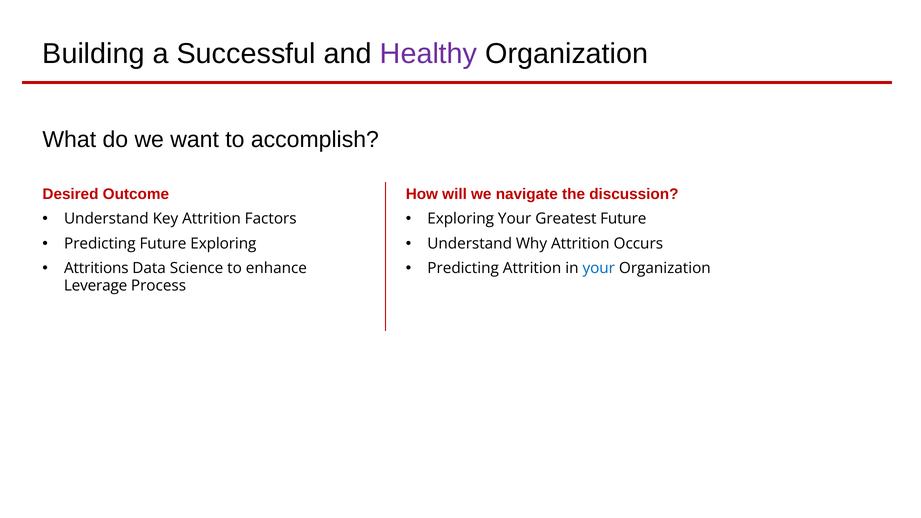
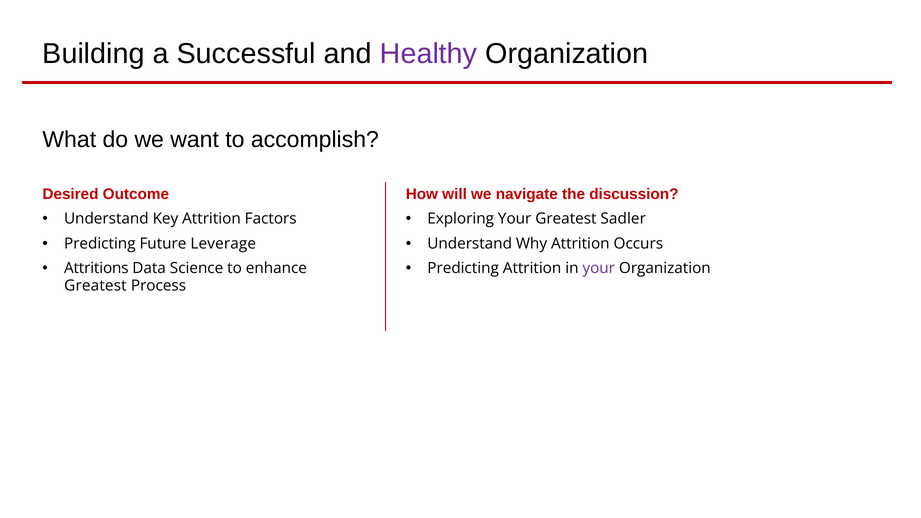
Greatest Future: Future -> Sadler
Future Exploring: Exploring -> Leverage
your at (599, 268) colour: blue -> purple
Leverage at (96, 286): Leverage -> Greatest
